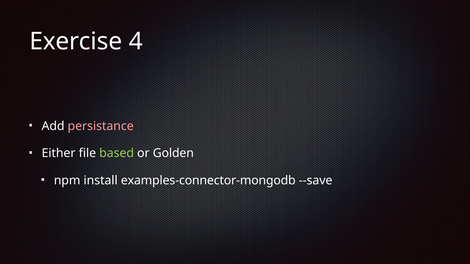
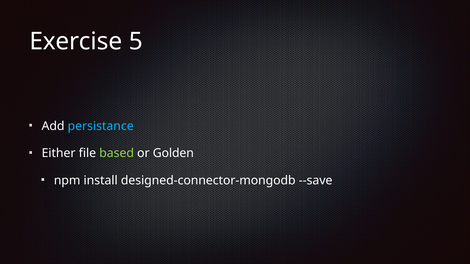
4: 4 -> 5
persistance colour: pink -> light blue
examples-connector-mongodb: examples-connector-mongodb -> designed-connector-mongodb
